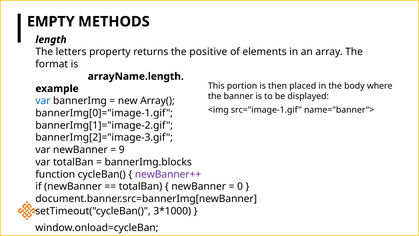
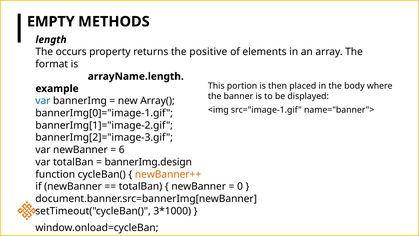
letters: letters -> occurs
9: 9 -> 6
bannerImg.blocks: bannerImg.blocks -> bannerImg.design
newBanner++ colour: purple -> orange
